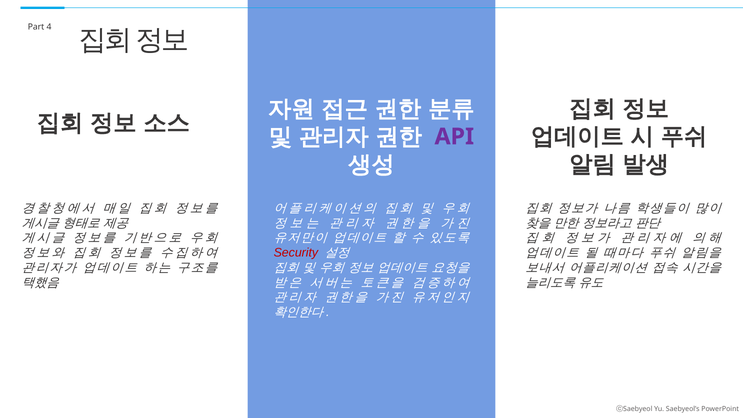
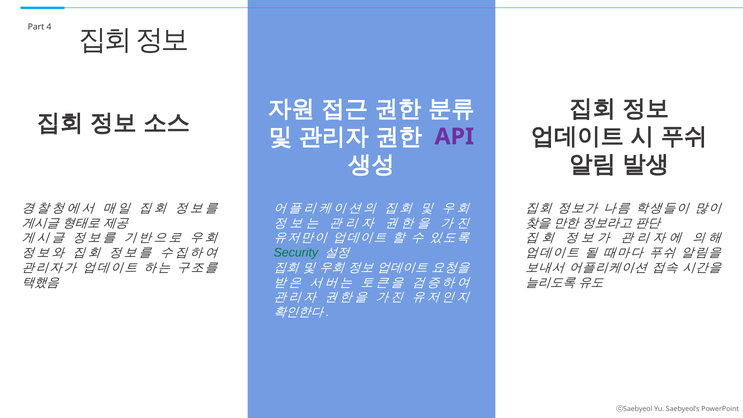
Security colour: red -> green
